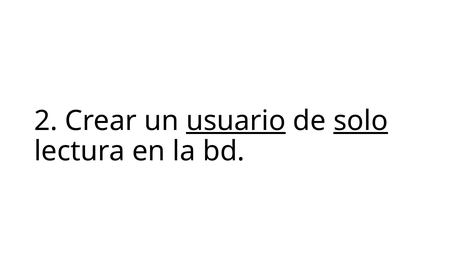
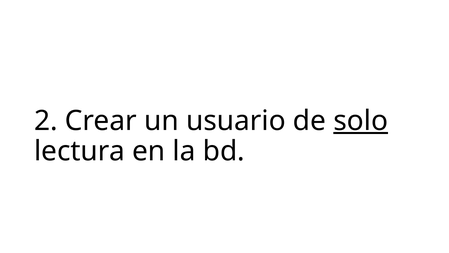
usuario underline: present -> none
